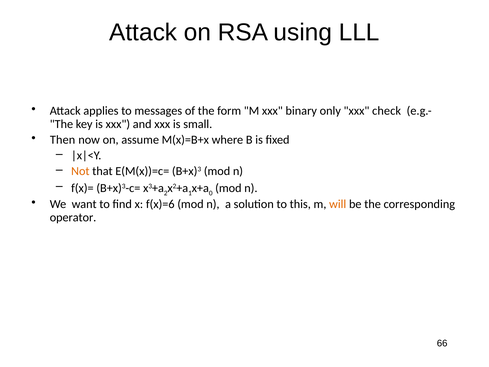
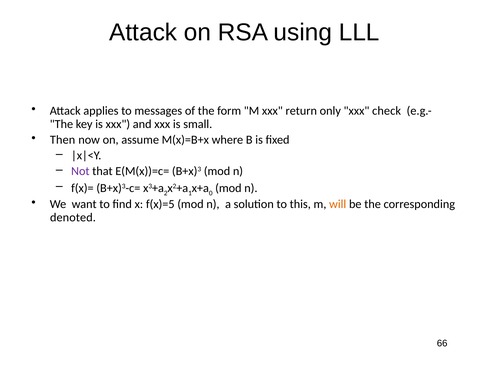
binary: binary -> return
Not colour: orange -> purple
f(x)=6: f(x)=6 -> f(x)=5
operator: operator -> denoted
